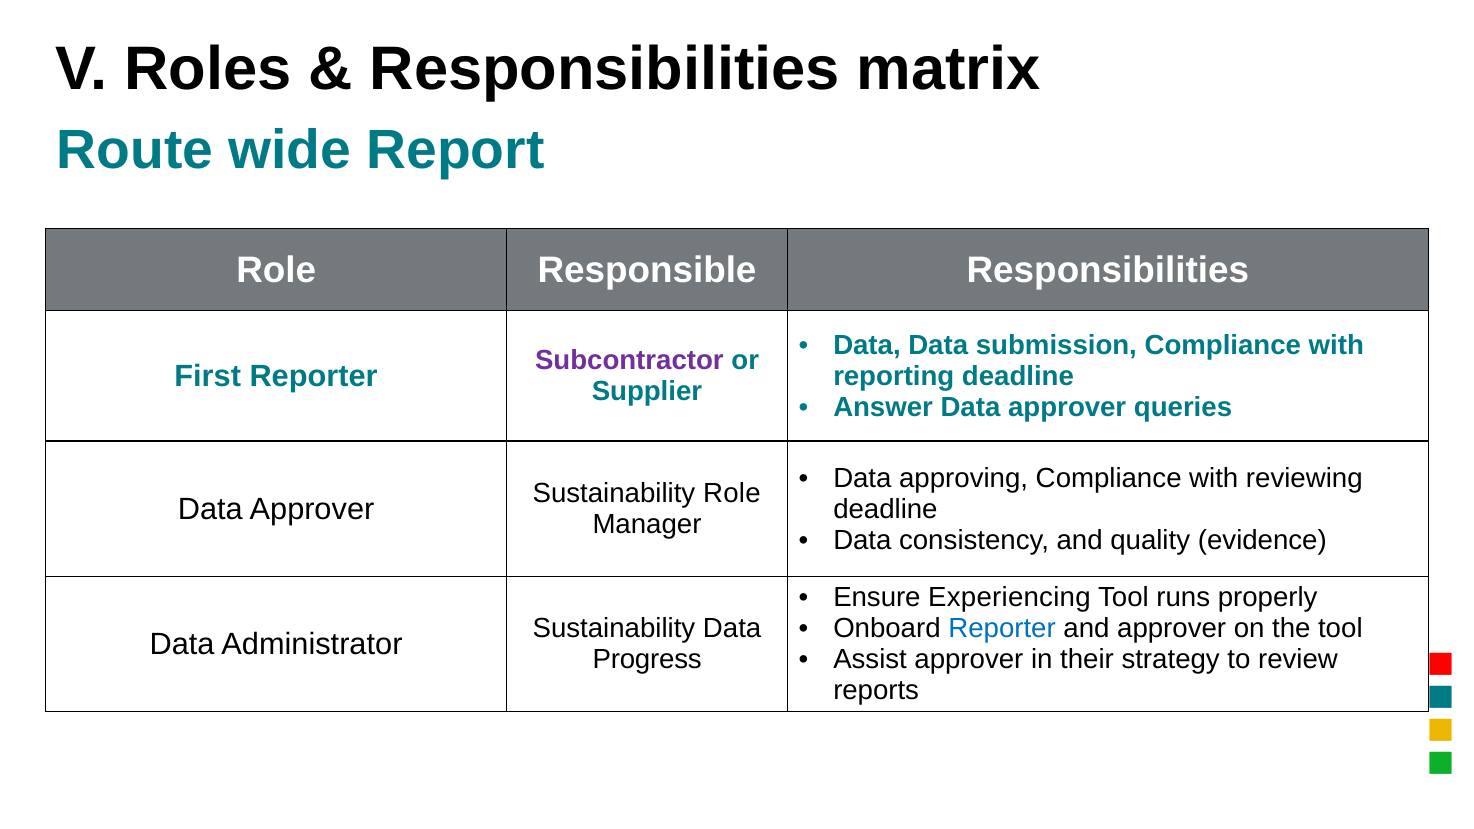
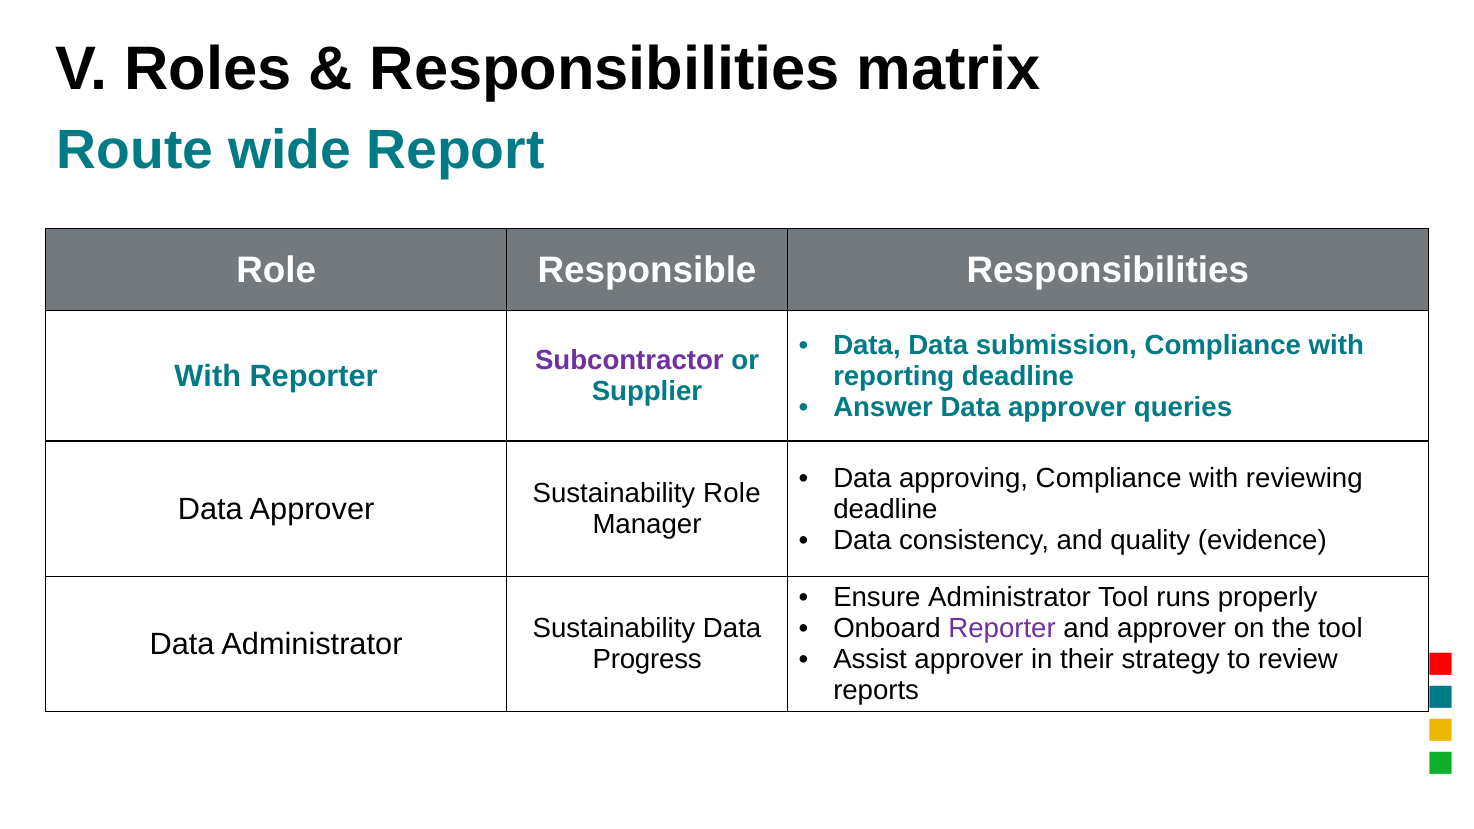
First at (208, 376): First -> With
Ensure Experiencing: Experiencing -> Administrator
Reporter at (1002, 629) colour: blue -> purple
